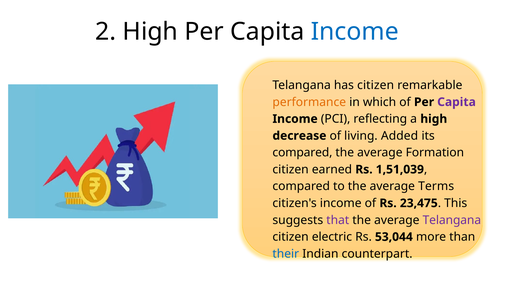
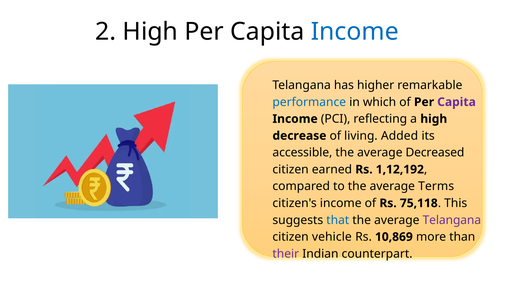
has citizen: citizen -> higher
performance colour: orange -> blue
compared at (302, 153): compared -> accessible
Formation: Formation -> Decreased
1,51,039: 1,51,039 -> 1,12,192
23,475: 23,475 -> 75,118
that colour: purple -> blue
electric: electric -> vehicle
53,044: 53,044 -> 10,869
their colour: blue -> purple
